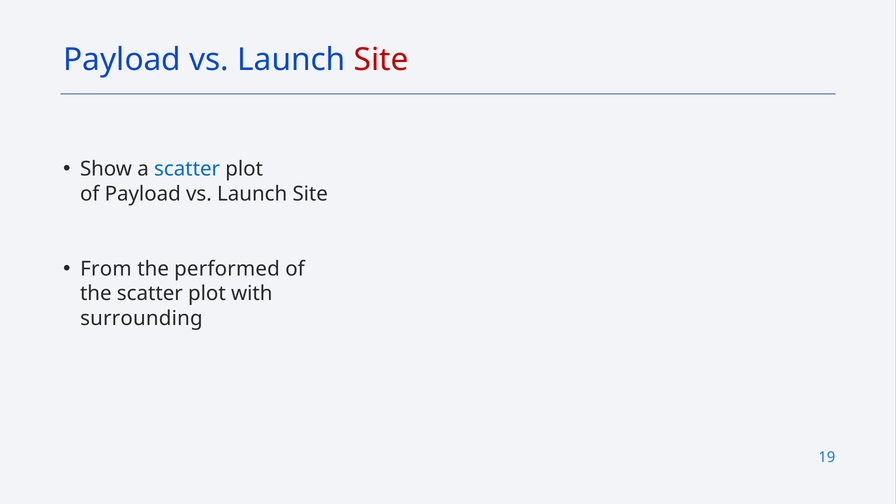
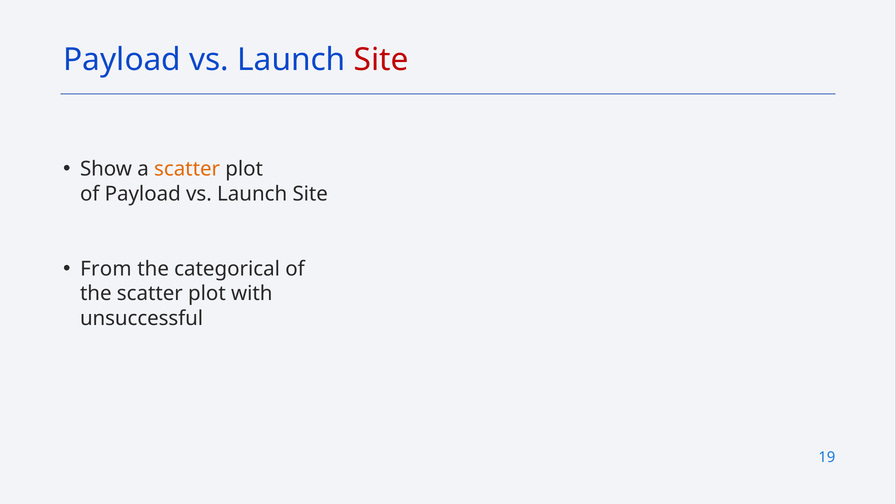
scatter at (187, 169) colour: blue -> orange
performed: performed -> categorical
surrounding: surrounding -> unsuccessful
